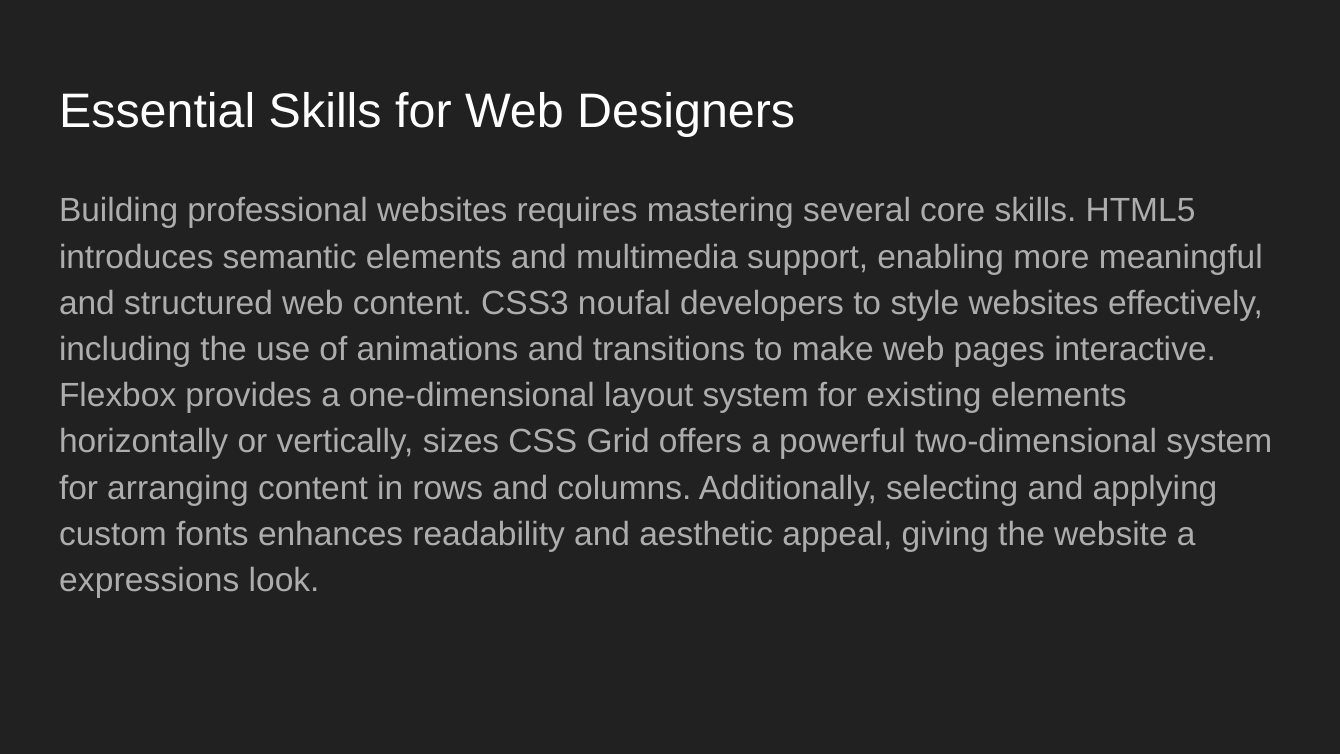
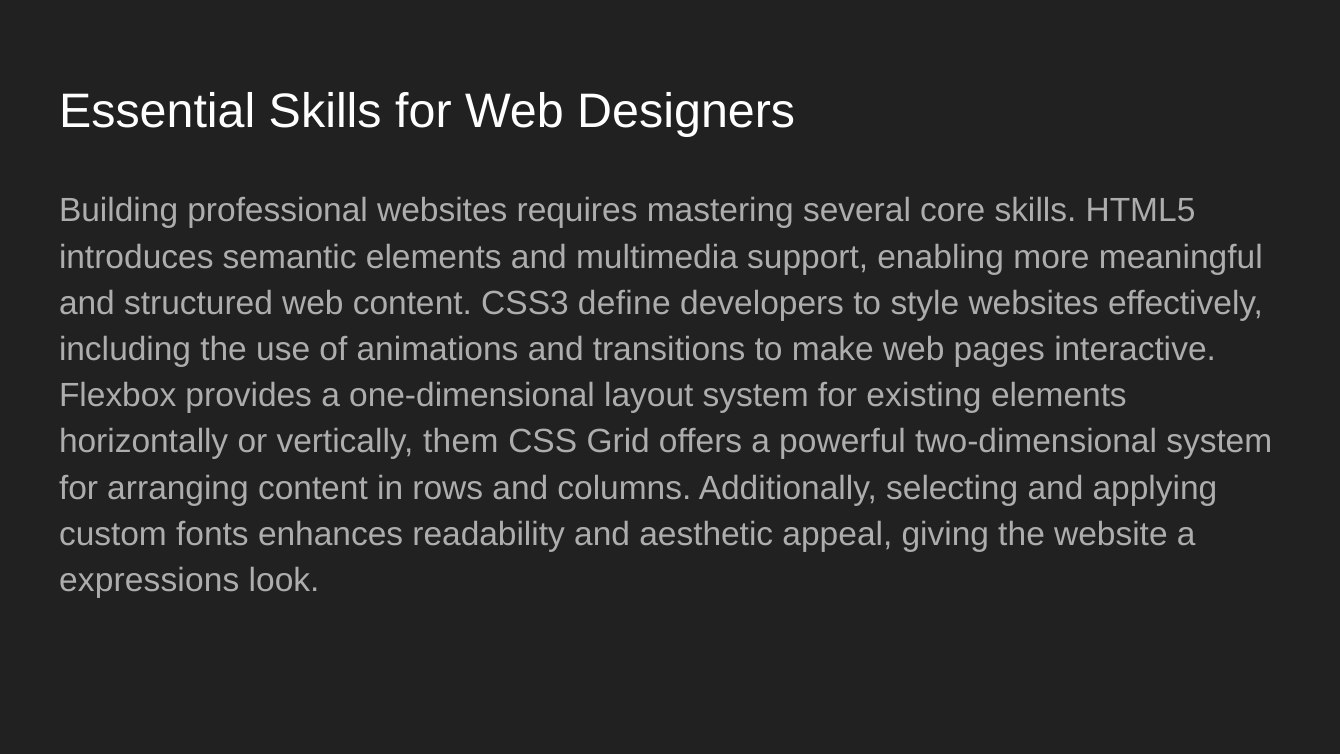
noufal: noufal -> define
sizes: sizes -> them
